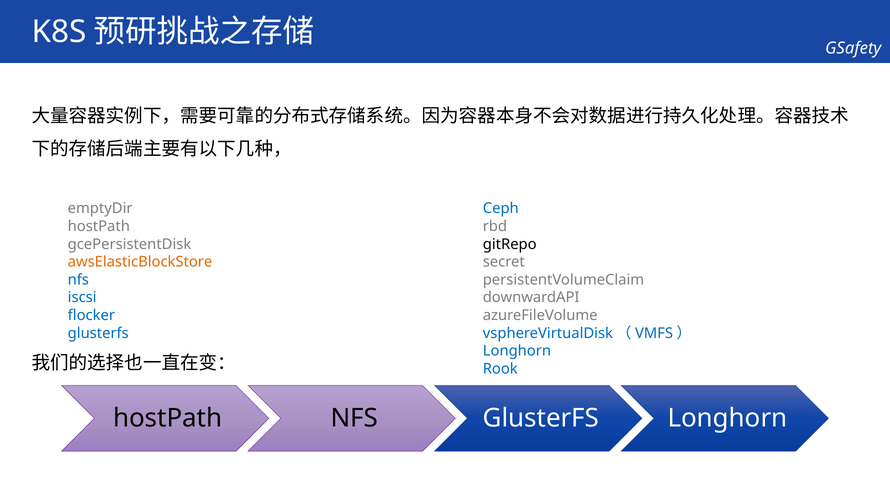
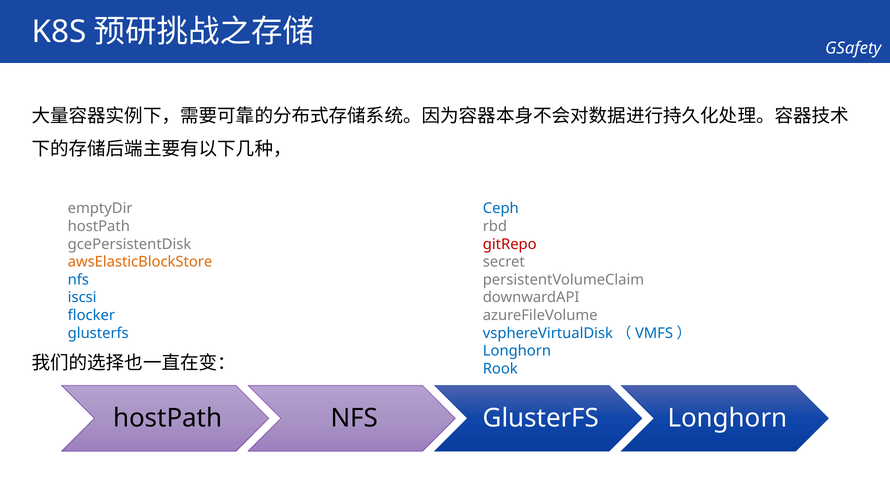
gitRepo colour: black -> red
